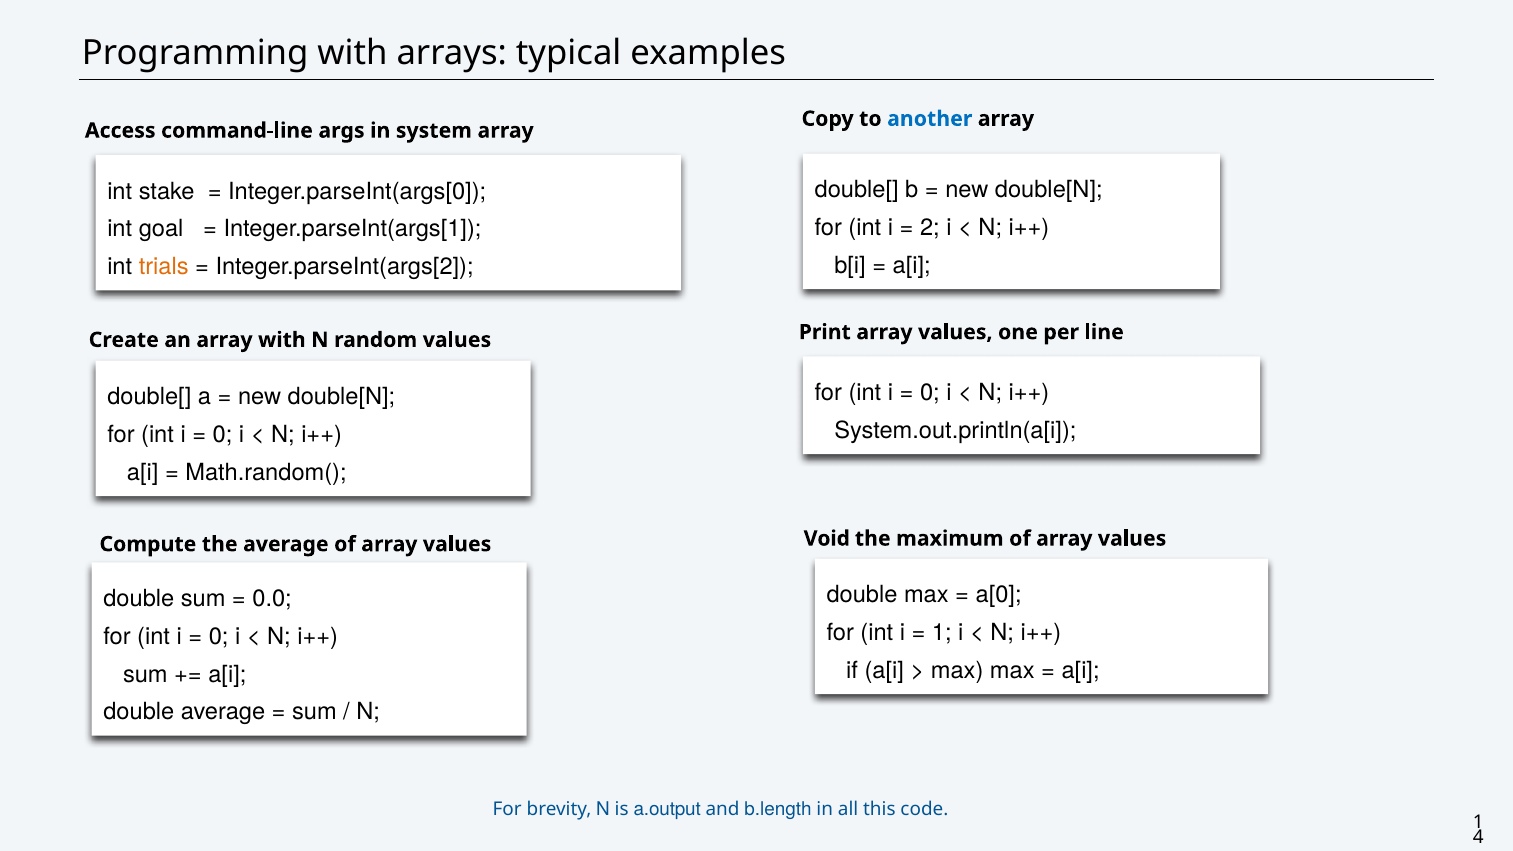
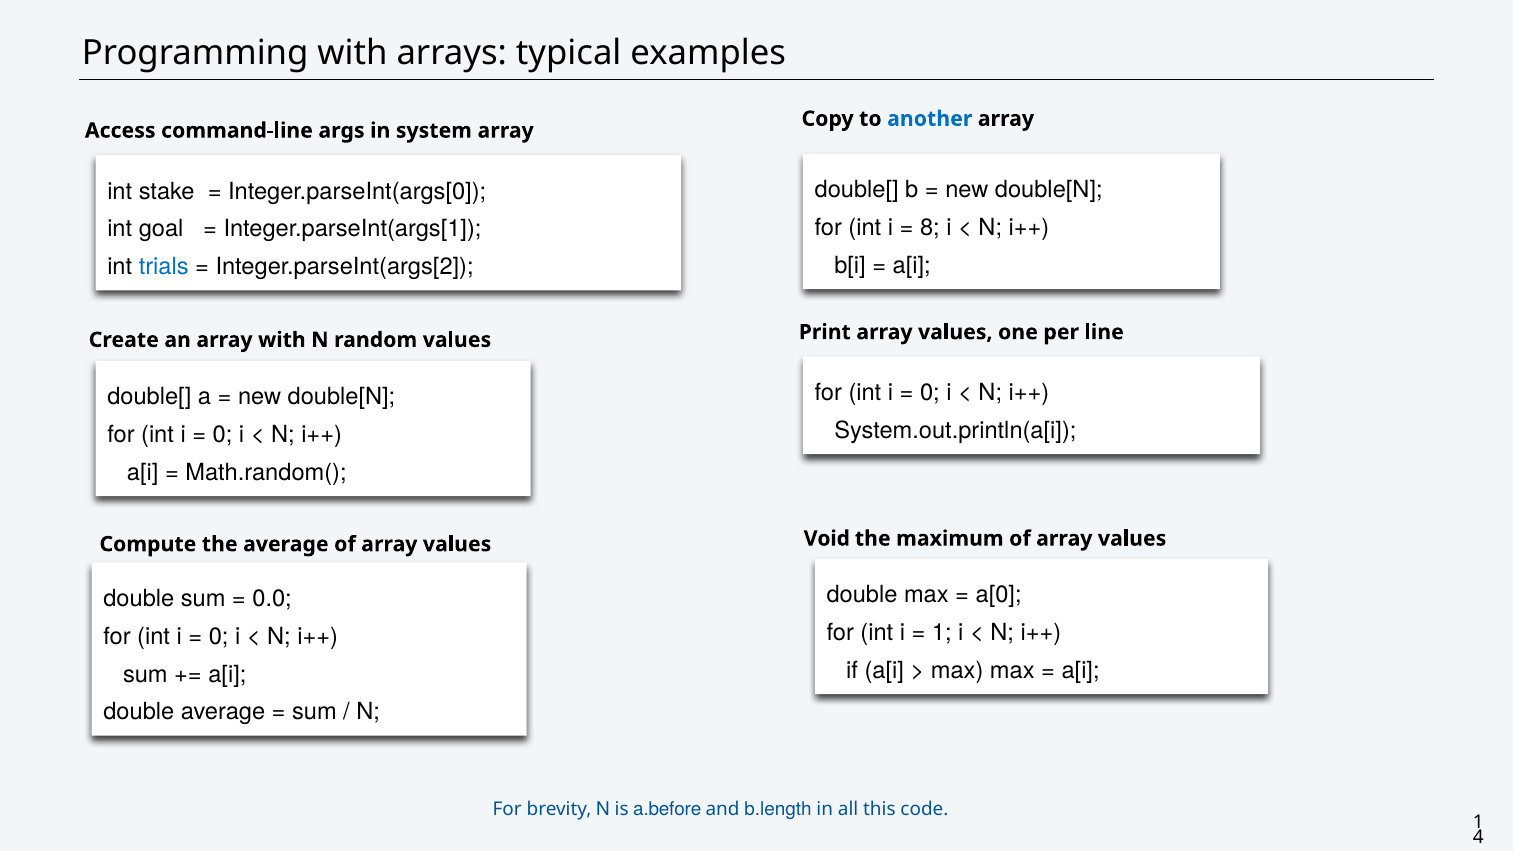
2: 2 -> 8
trials colour: orange -> blue
a.output: a.output -> a.before
